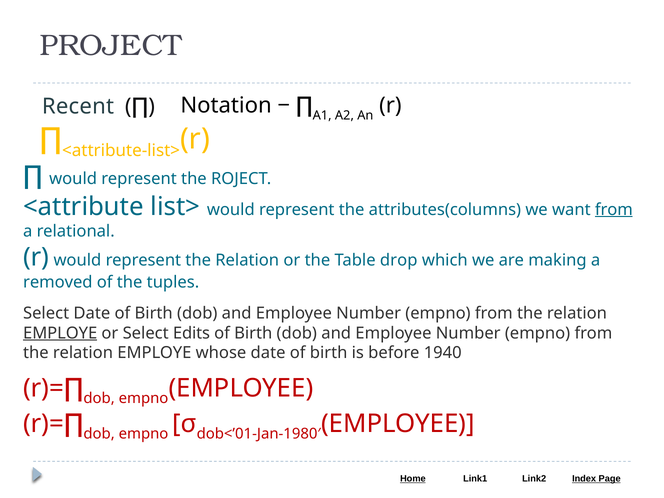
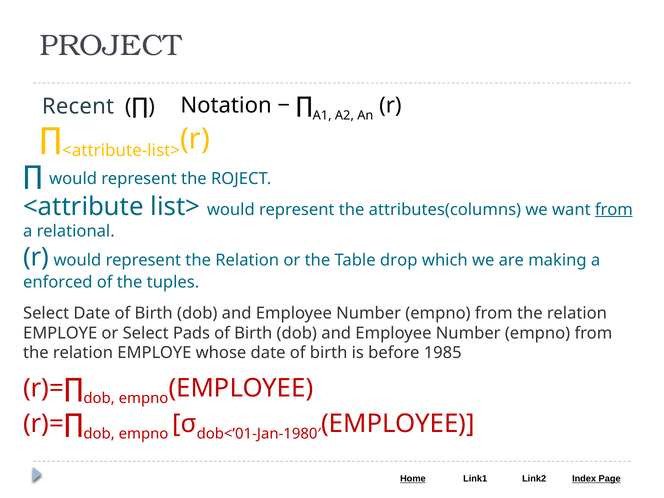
removed: removed -> enforced
EMPLOYE at (60, 333) underline: present -> none
Edits: Edits -> Pads
1940: 1940 -> 1985
